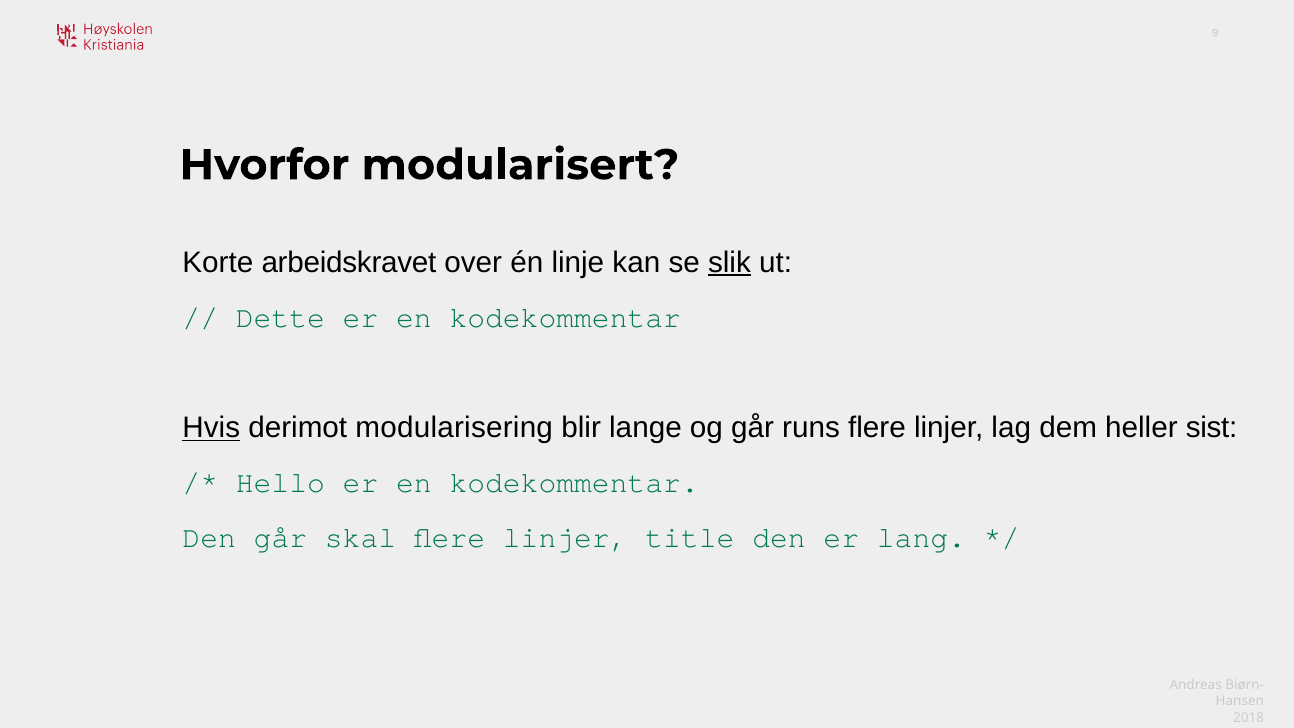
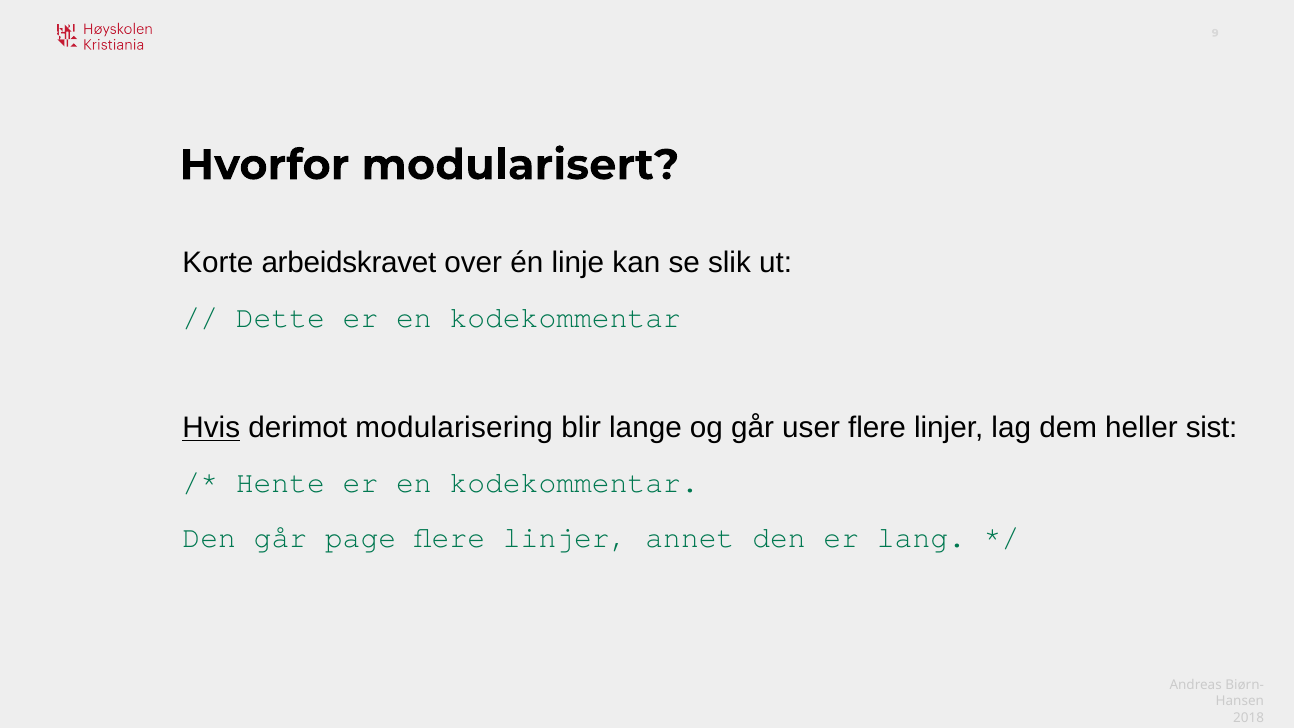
slik underline: present -> none
runs: runs -> user
Hello: Hello -> Hente
skal: skal -> page
title: title -> annet
